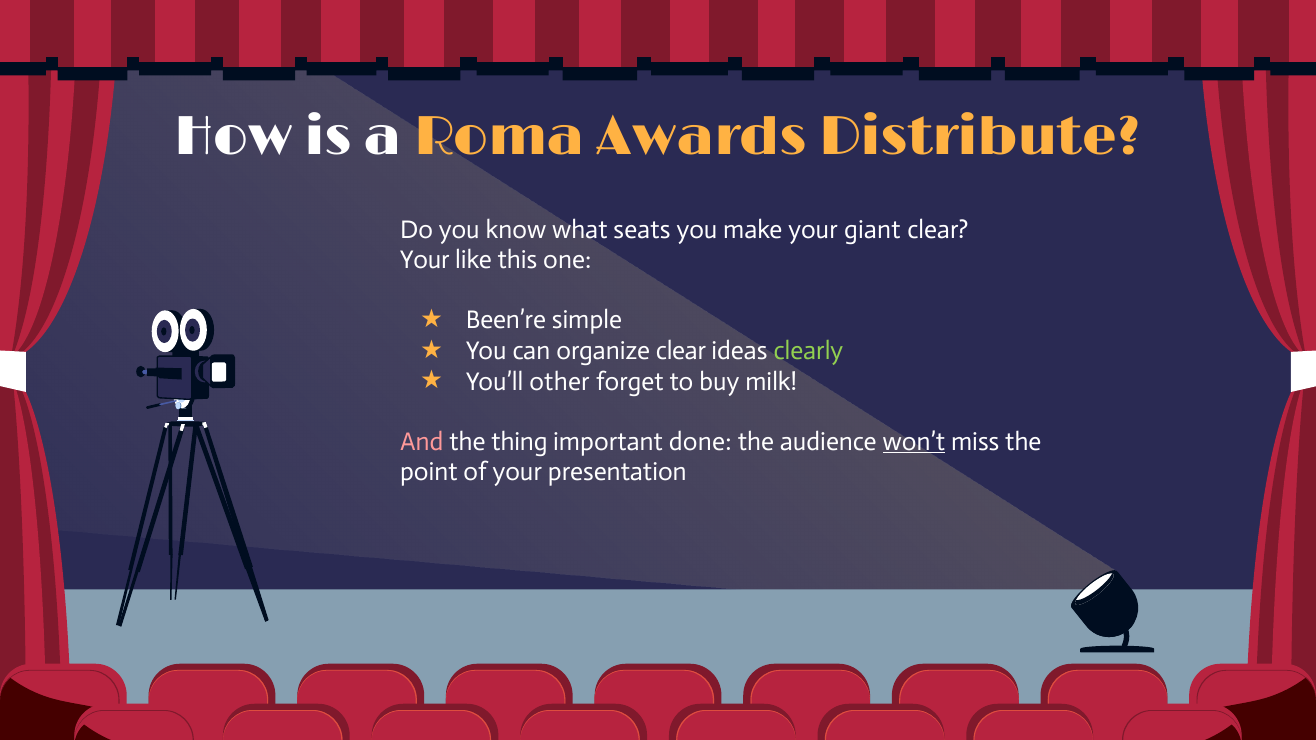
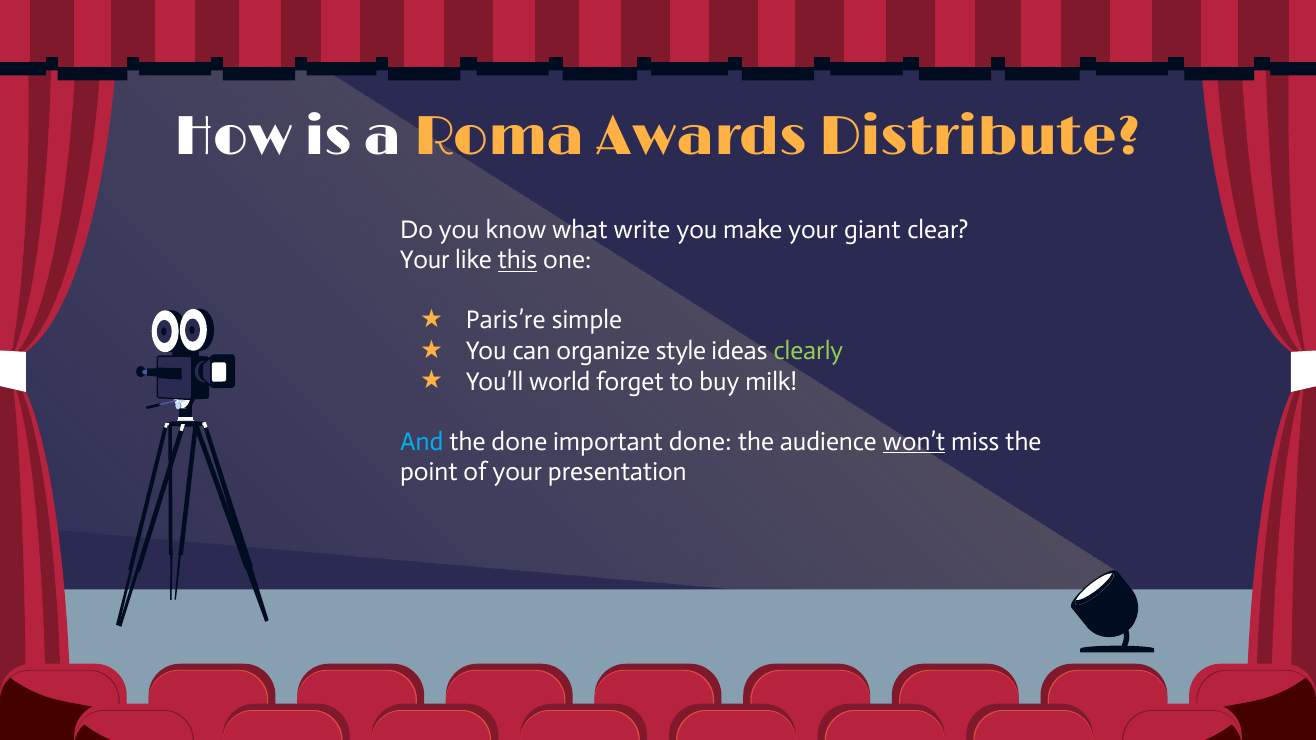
seats: seats -> write
this underline: none -> present
Been’re: Been’re -> Paris’re
organize clear: clear -> style
other: other -> world
And colour: pink -> light blue
the thing: thing -> done
